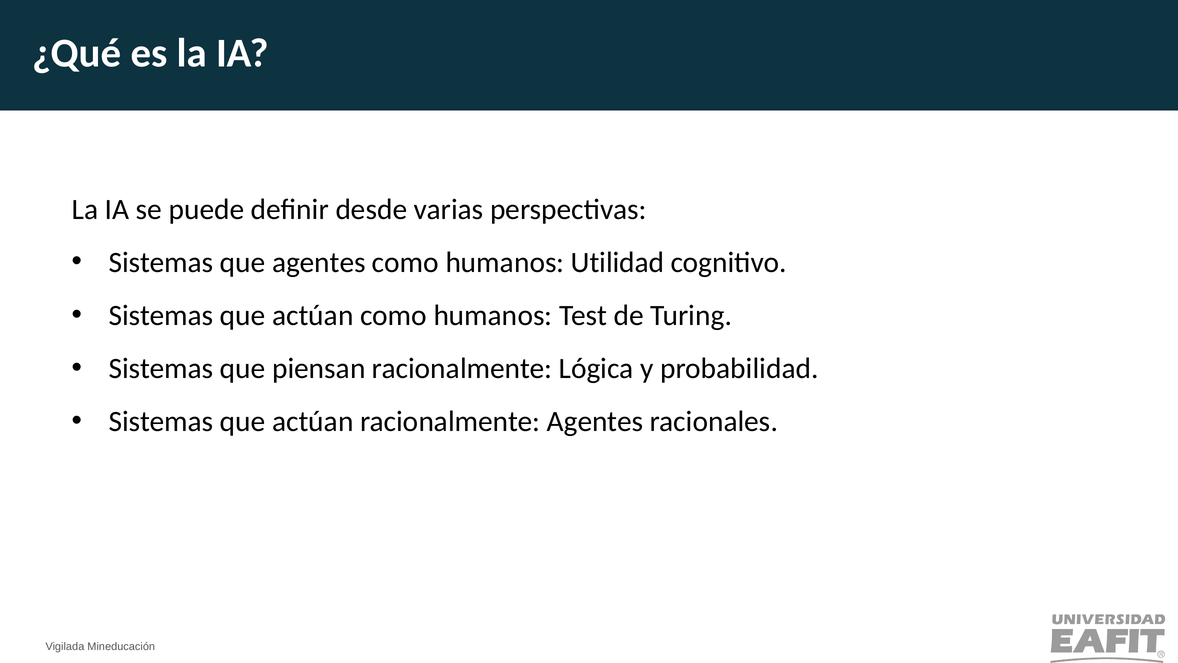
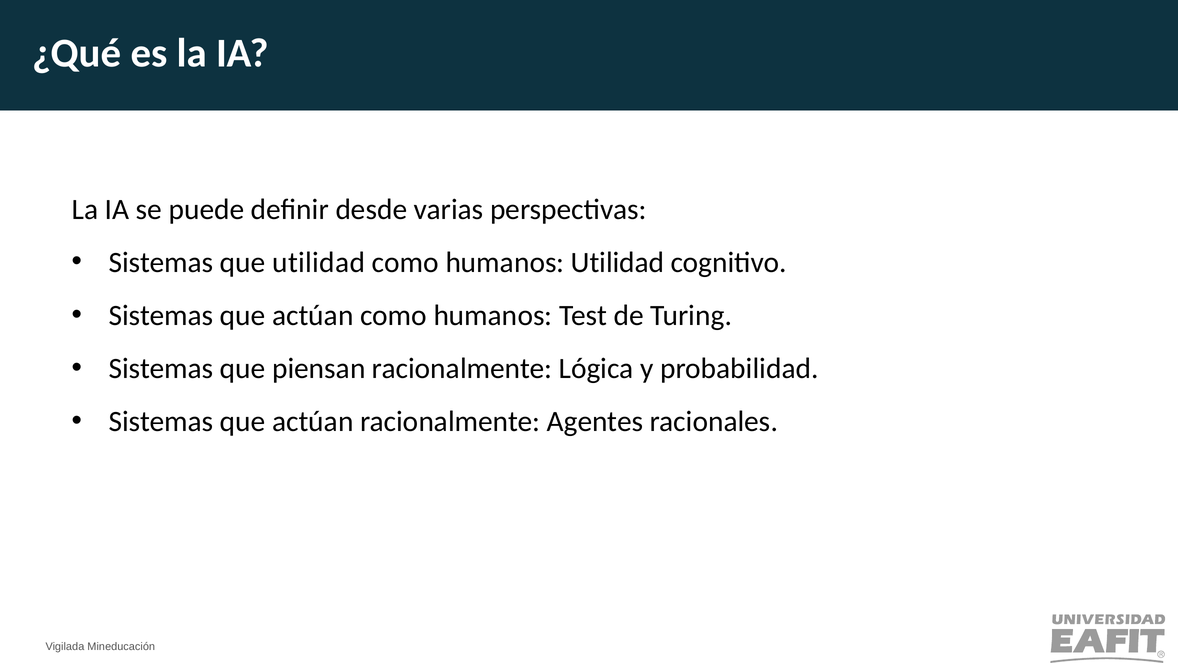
que agentes: agentes -> utilidad
